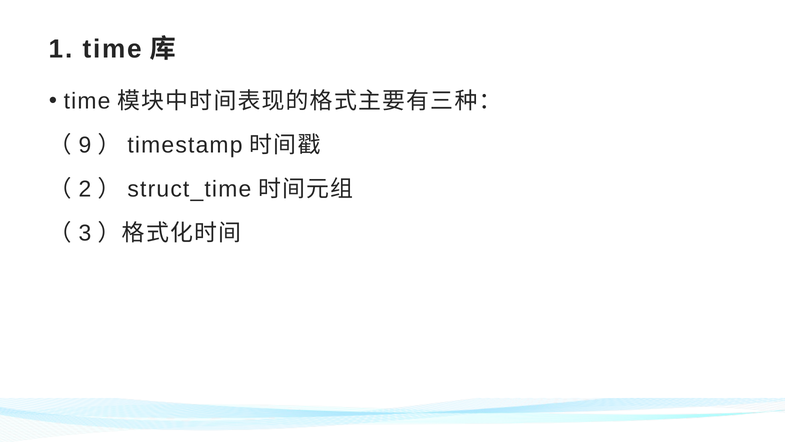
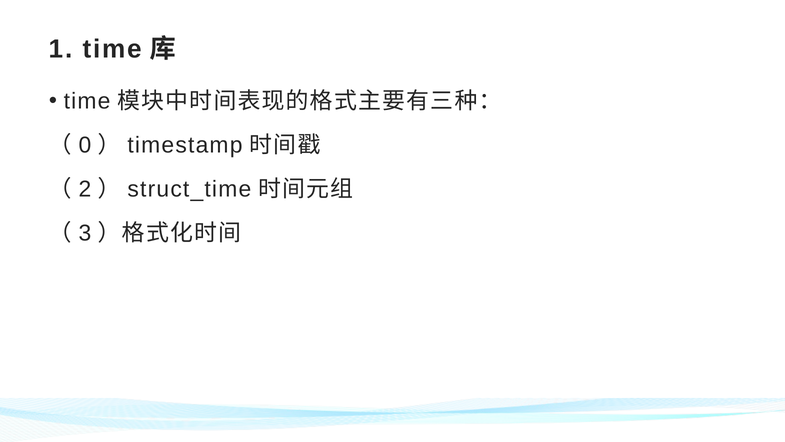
9: 9 -> 0
